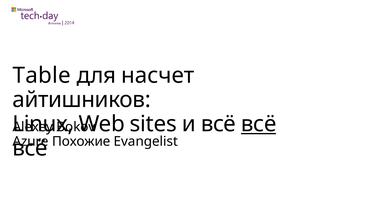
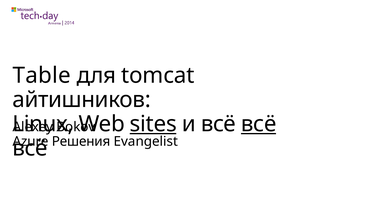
насчет: насчет -> tomcat
sites underline: none -> present
Похожие: Похожие -> Решения
